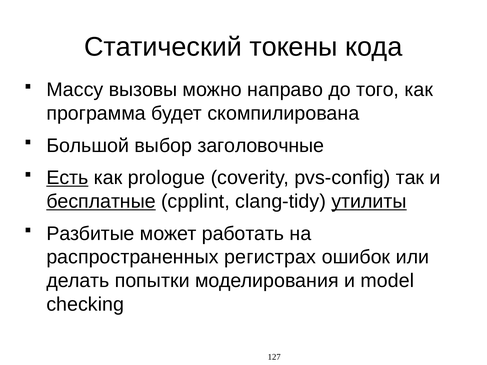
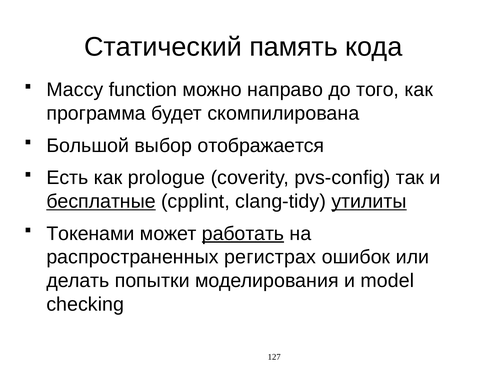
токены: токены -> память
вызовы: вызовы -> function
заголовочные: заголовочные -> отображается
Есть underline: present -> none
Разбитые: Разбитые -> Токенами
работать underline: none -> present
